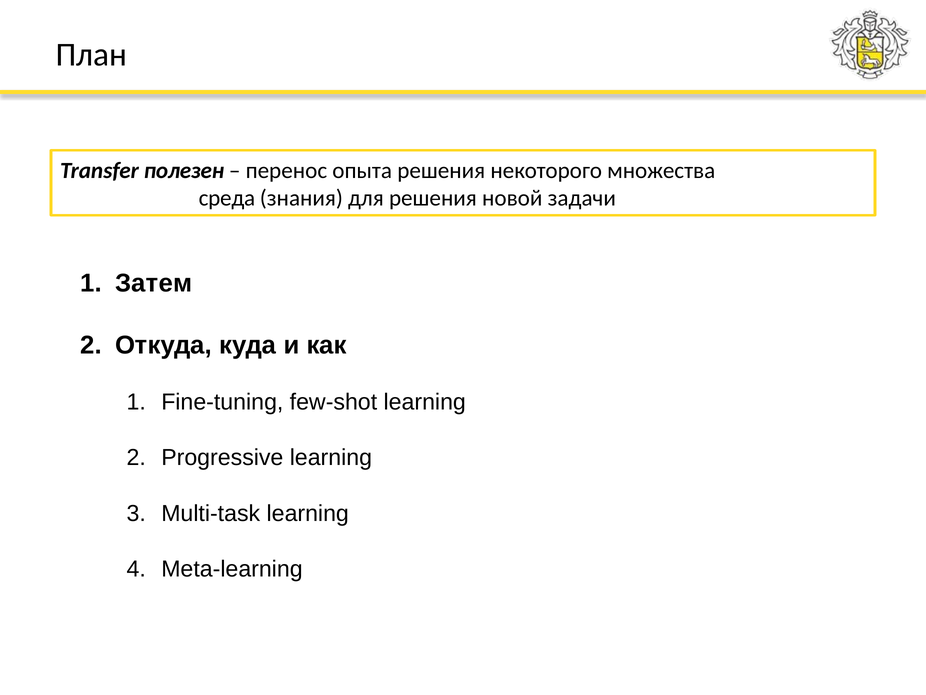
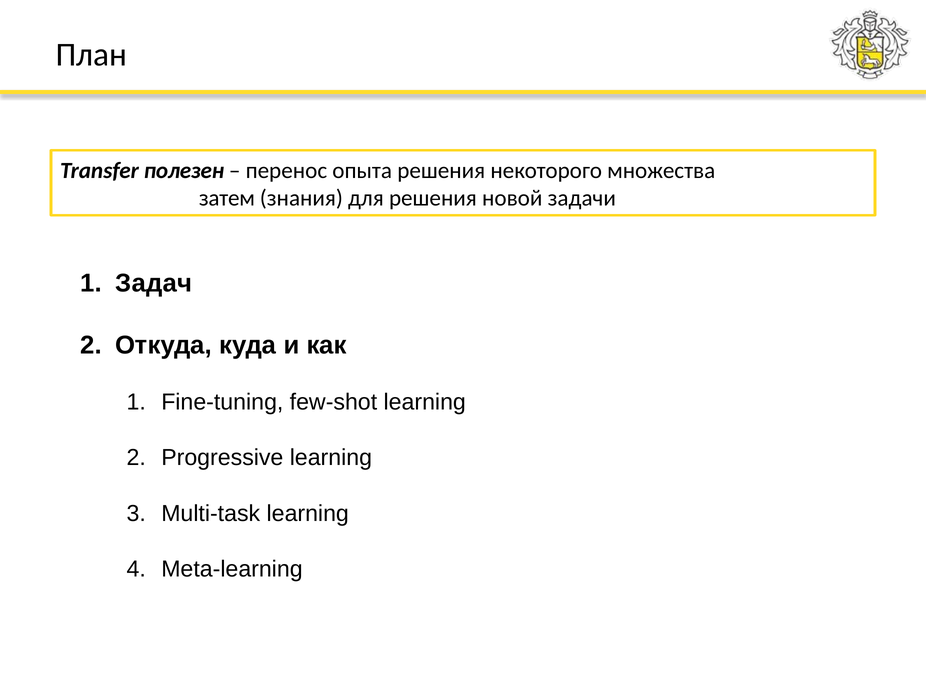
среда: среда -> затем
Затем: Затем -> Задач
